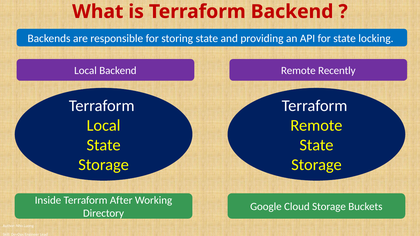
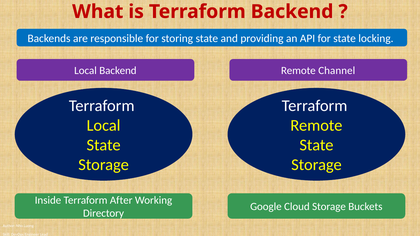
Recently: Recently -> Channel
